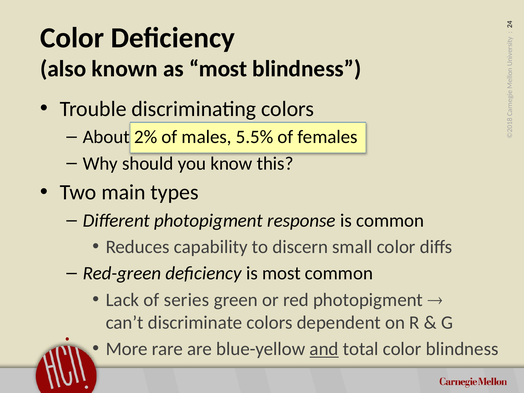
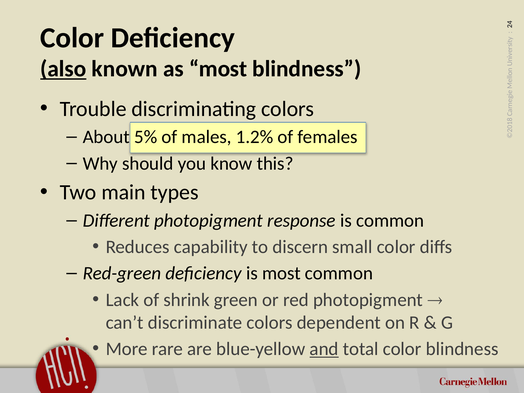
also underline: none -> present
2%: 2% -> 5%
5.5%: 5.5% -> 1.2%
series: series -> shrink
